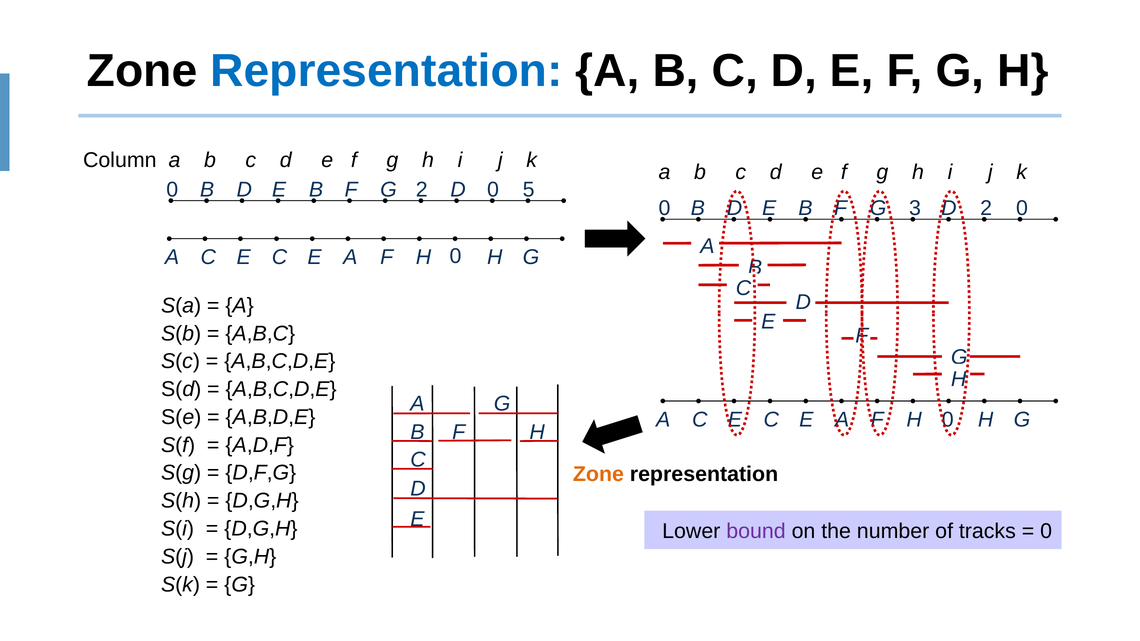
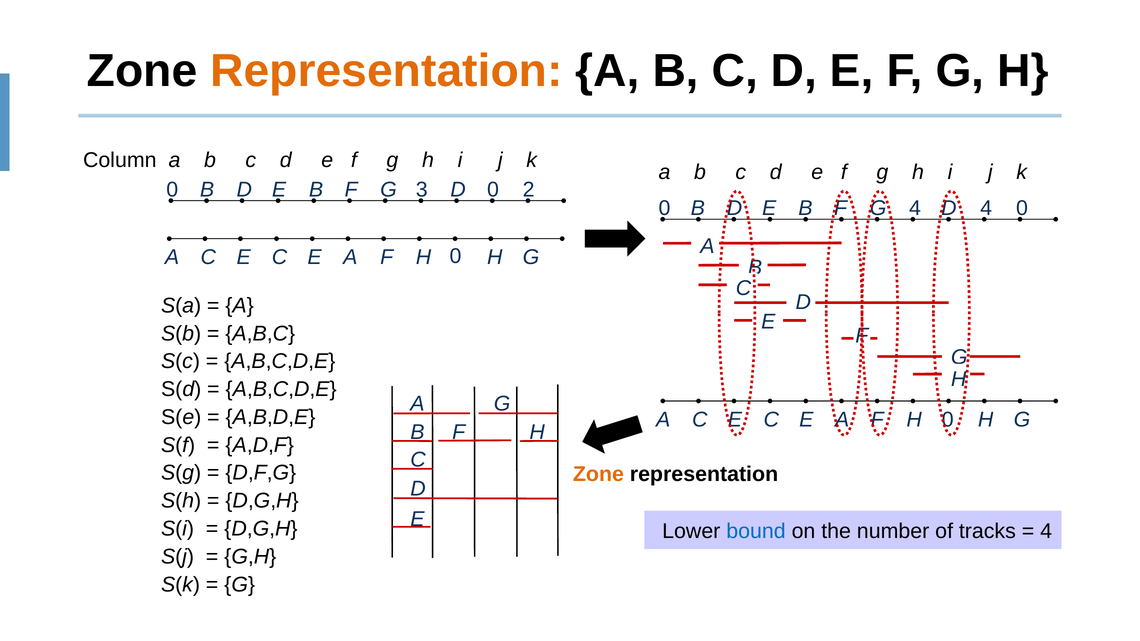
Representation at (386, 71) colour: blue -> orange
F 2: 2 -> 3
5: 5 -> 2
F 3: 3 -> 4
D 2: 2 -> 4
bound colour: purple -> blue
0 at (1046, 532): 0 -> 4
